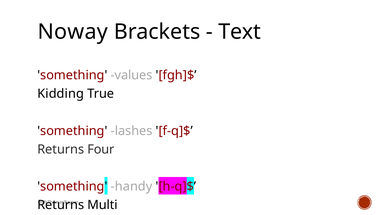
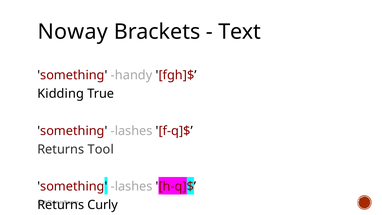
values: values -> handy
Four: Four -> Tool
handy at (132, 186): handy -> lashes
Multi: Multi -> Curly
